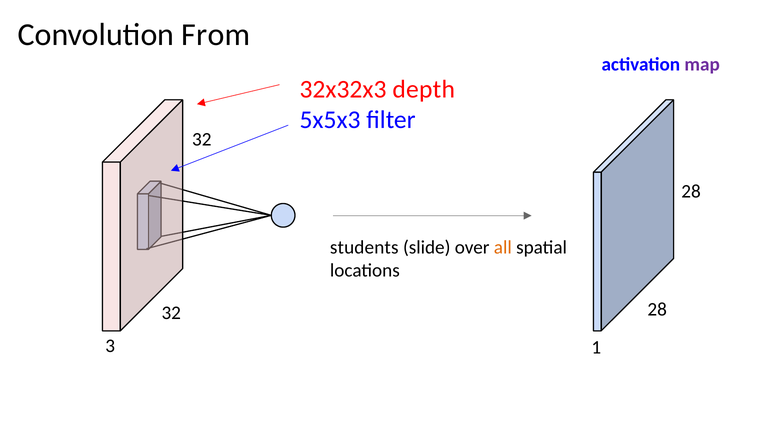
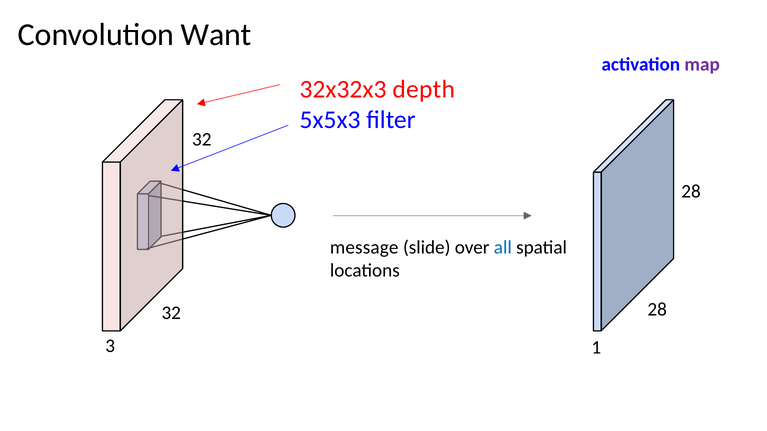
From: From -> Want
students: students -> message
all colour: orange -> blue
